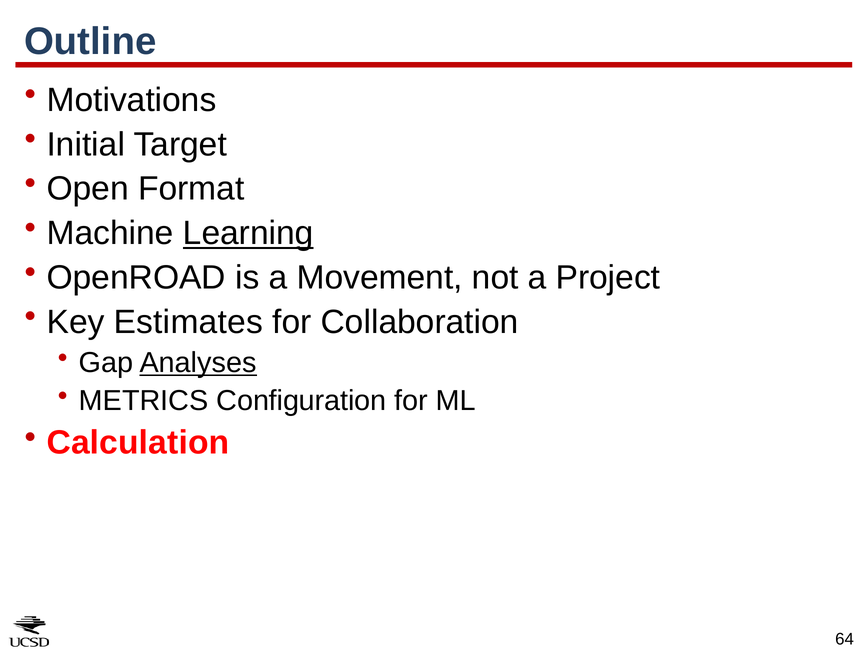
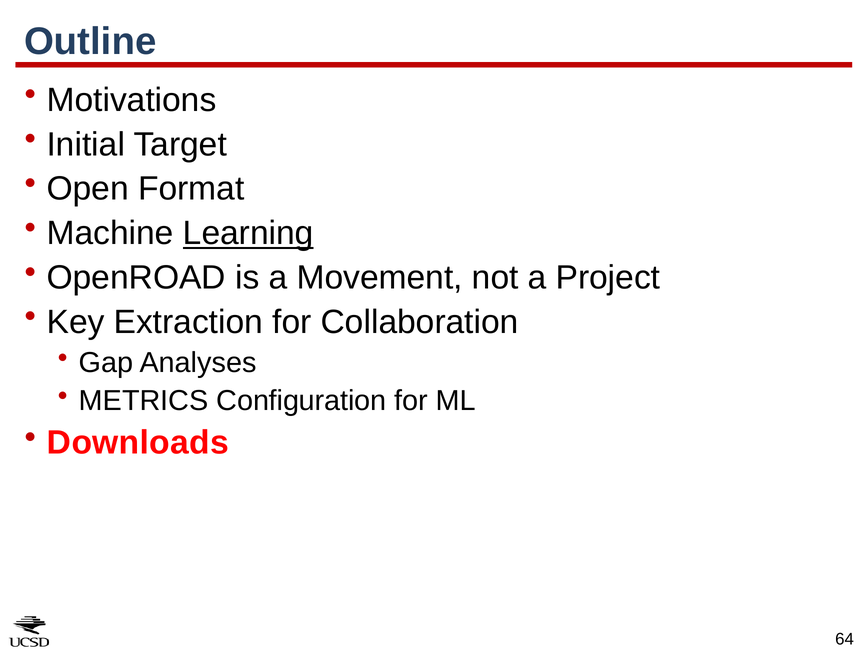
Estimates: Estimates -> Extraction
Analyses underline: present -> none
Calculation: Calculation -> Downloads
